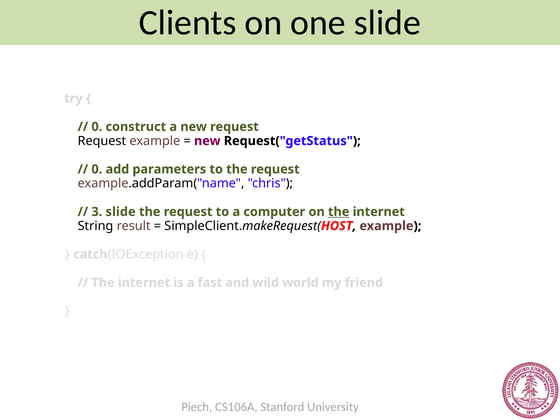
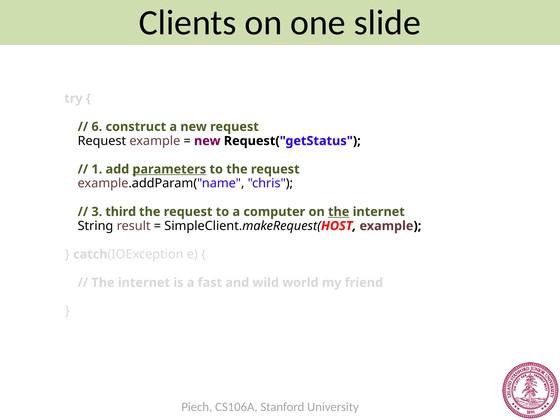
0 at (97, 127): 0 -> 6
0 at (97, 169): 0 -> 1
parameters underline: none -> present
3 slide: slide -> third
